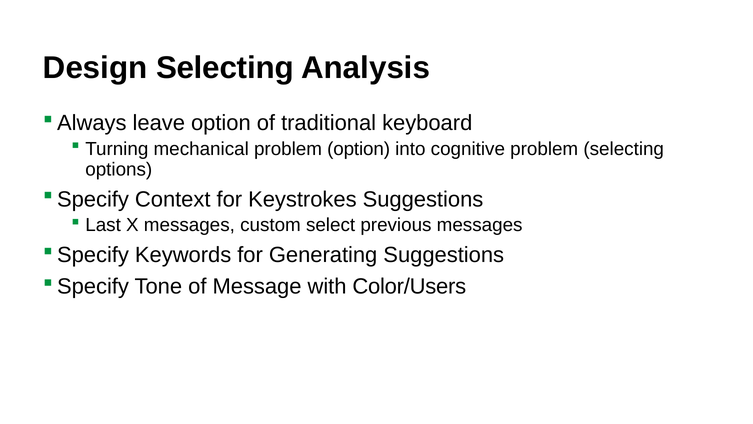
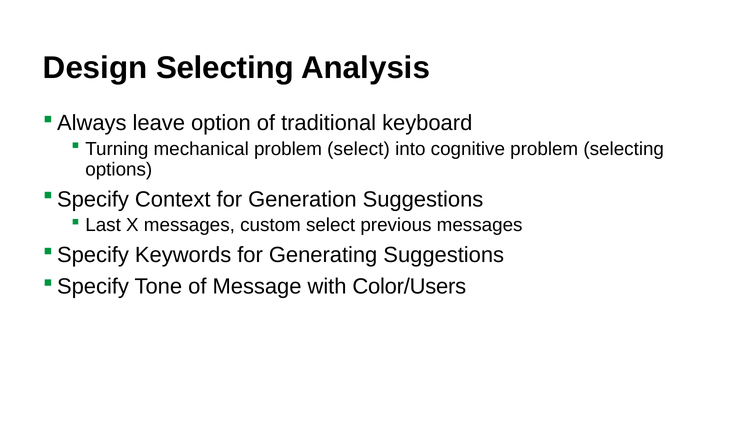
problem option: option -> select
Keystrokes: Keystrokes -> Generation
